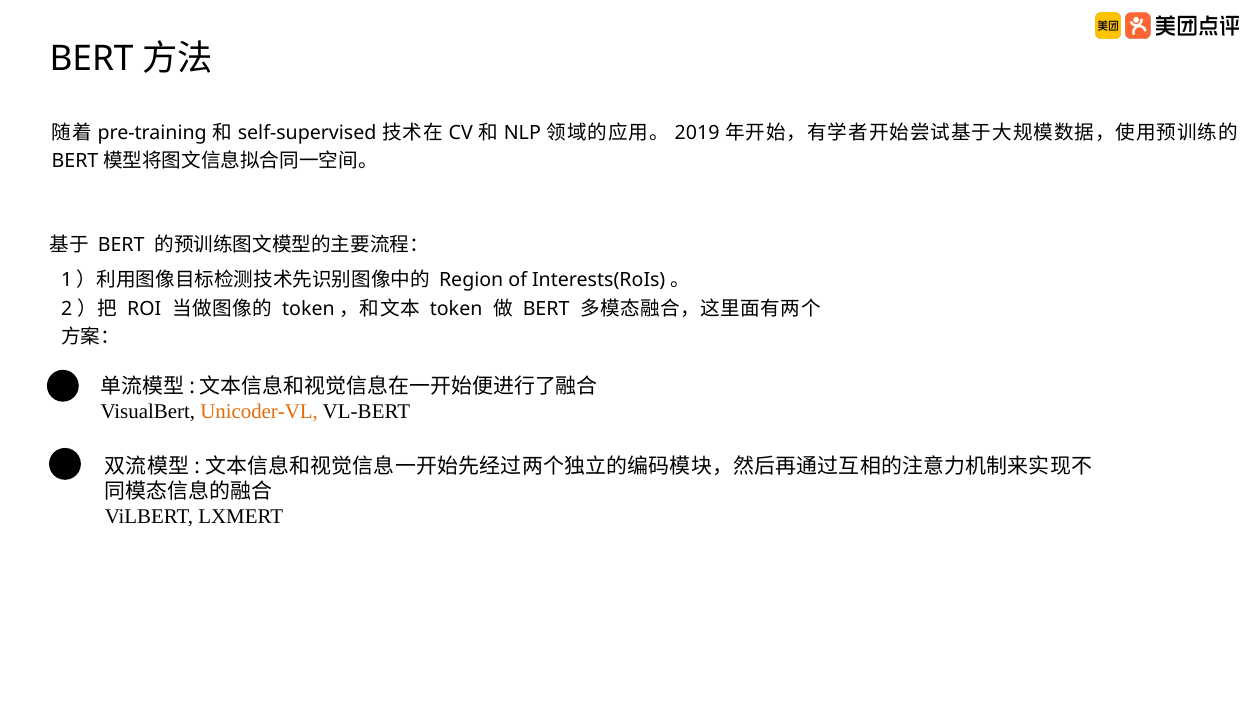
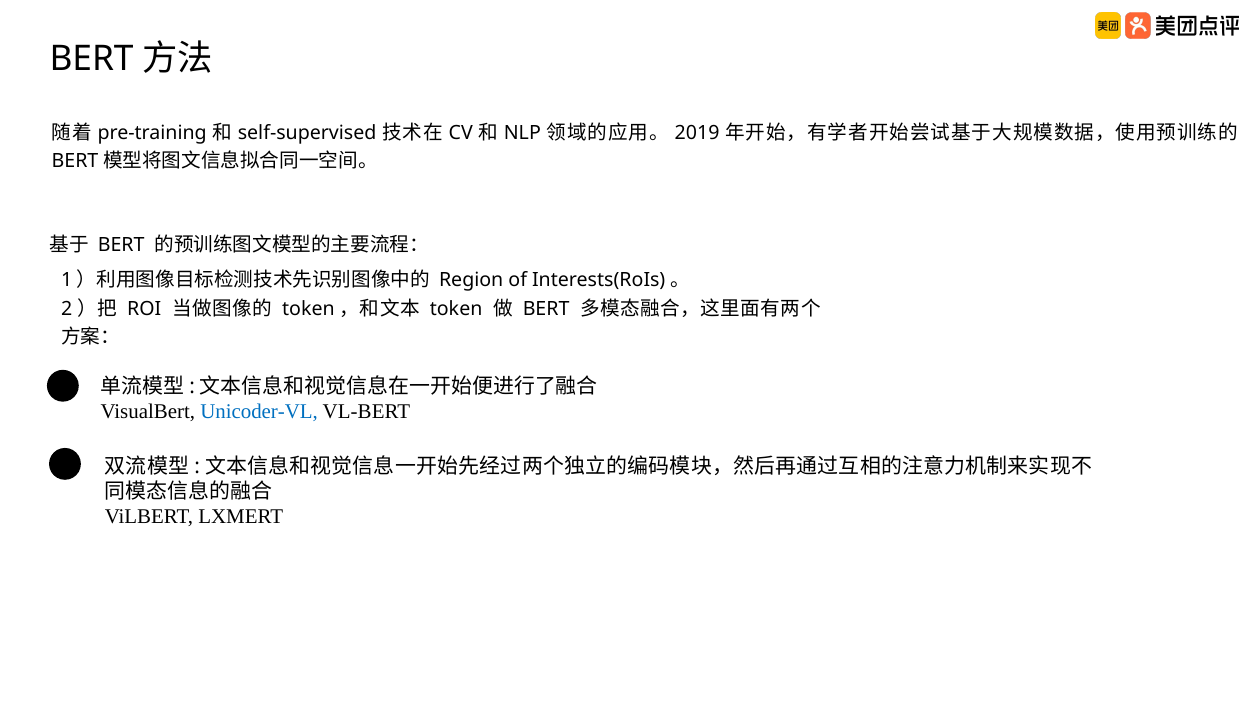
Unicoder-VL colour: orange -> blue
